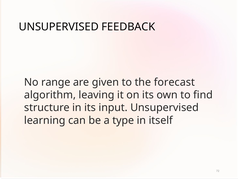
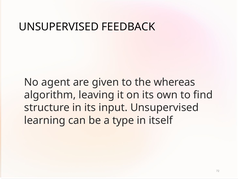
range: range -> agent
forecast: forecast -> whereas
